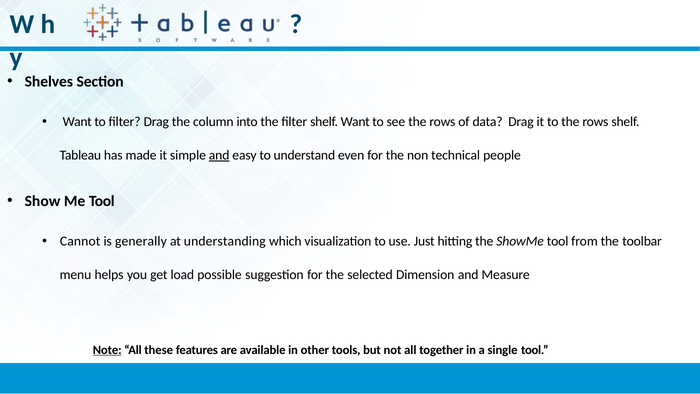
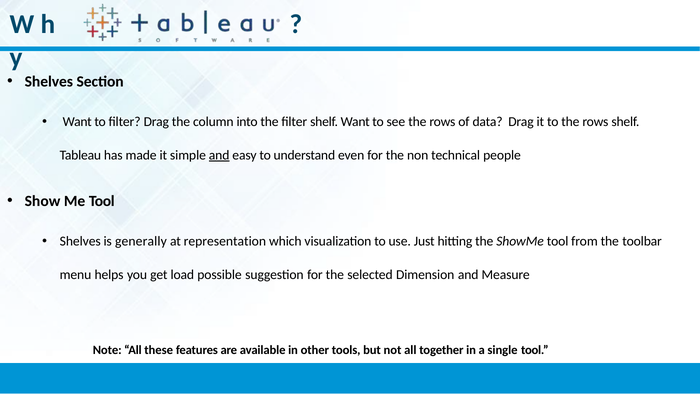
Cannot at (80, 242): Cannot -> Shelves
understanding: understanding -> representation
Note underline: present -> none
